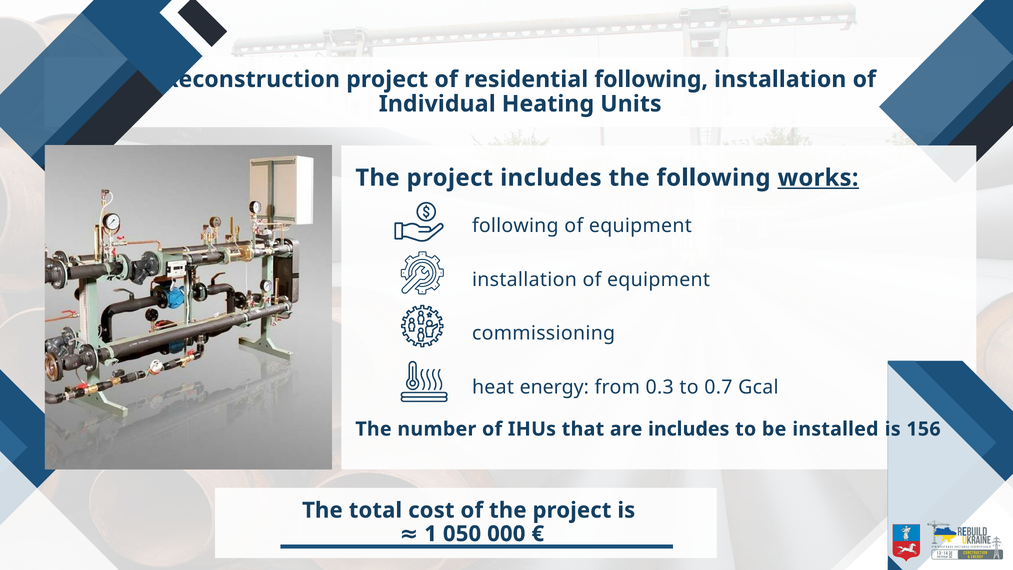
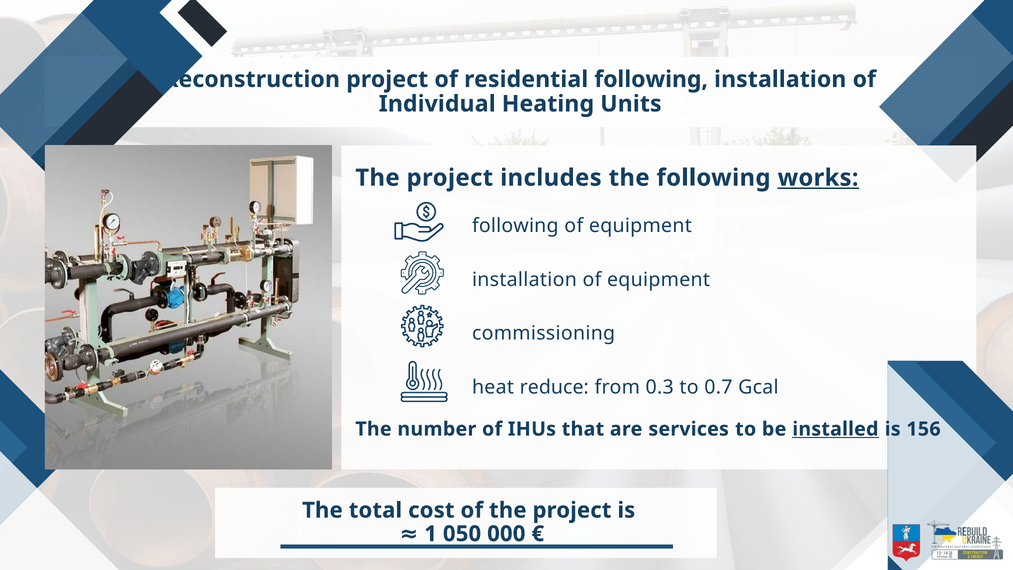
energy: energy -> reduce
are includes: includes -> services
installed underline: none -> present
